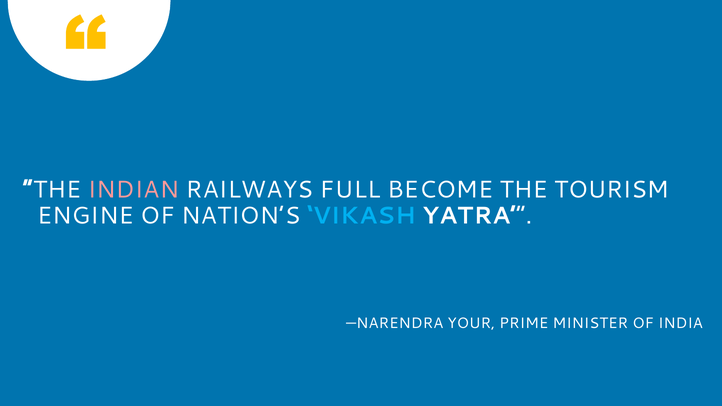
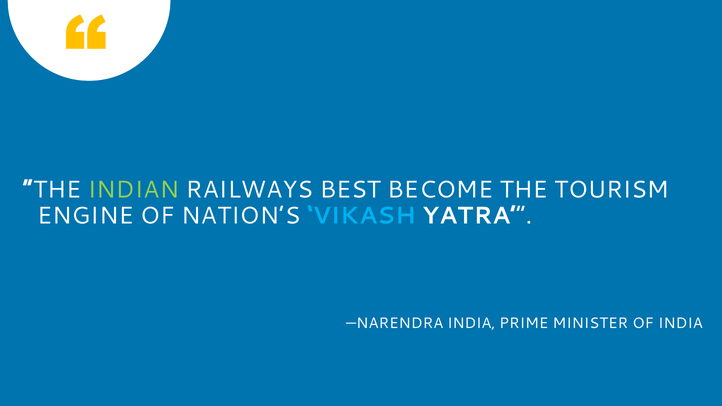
INDIAN colour: pink -> light green
FULL: FULL -> BEST
—NARENDRA YOUR: YOUR -> INDIA
